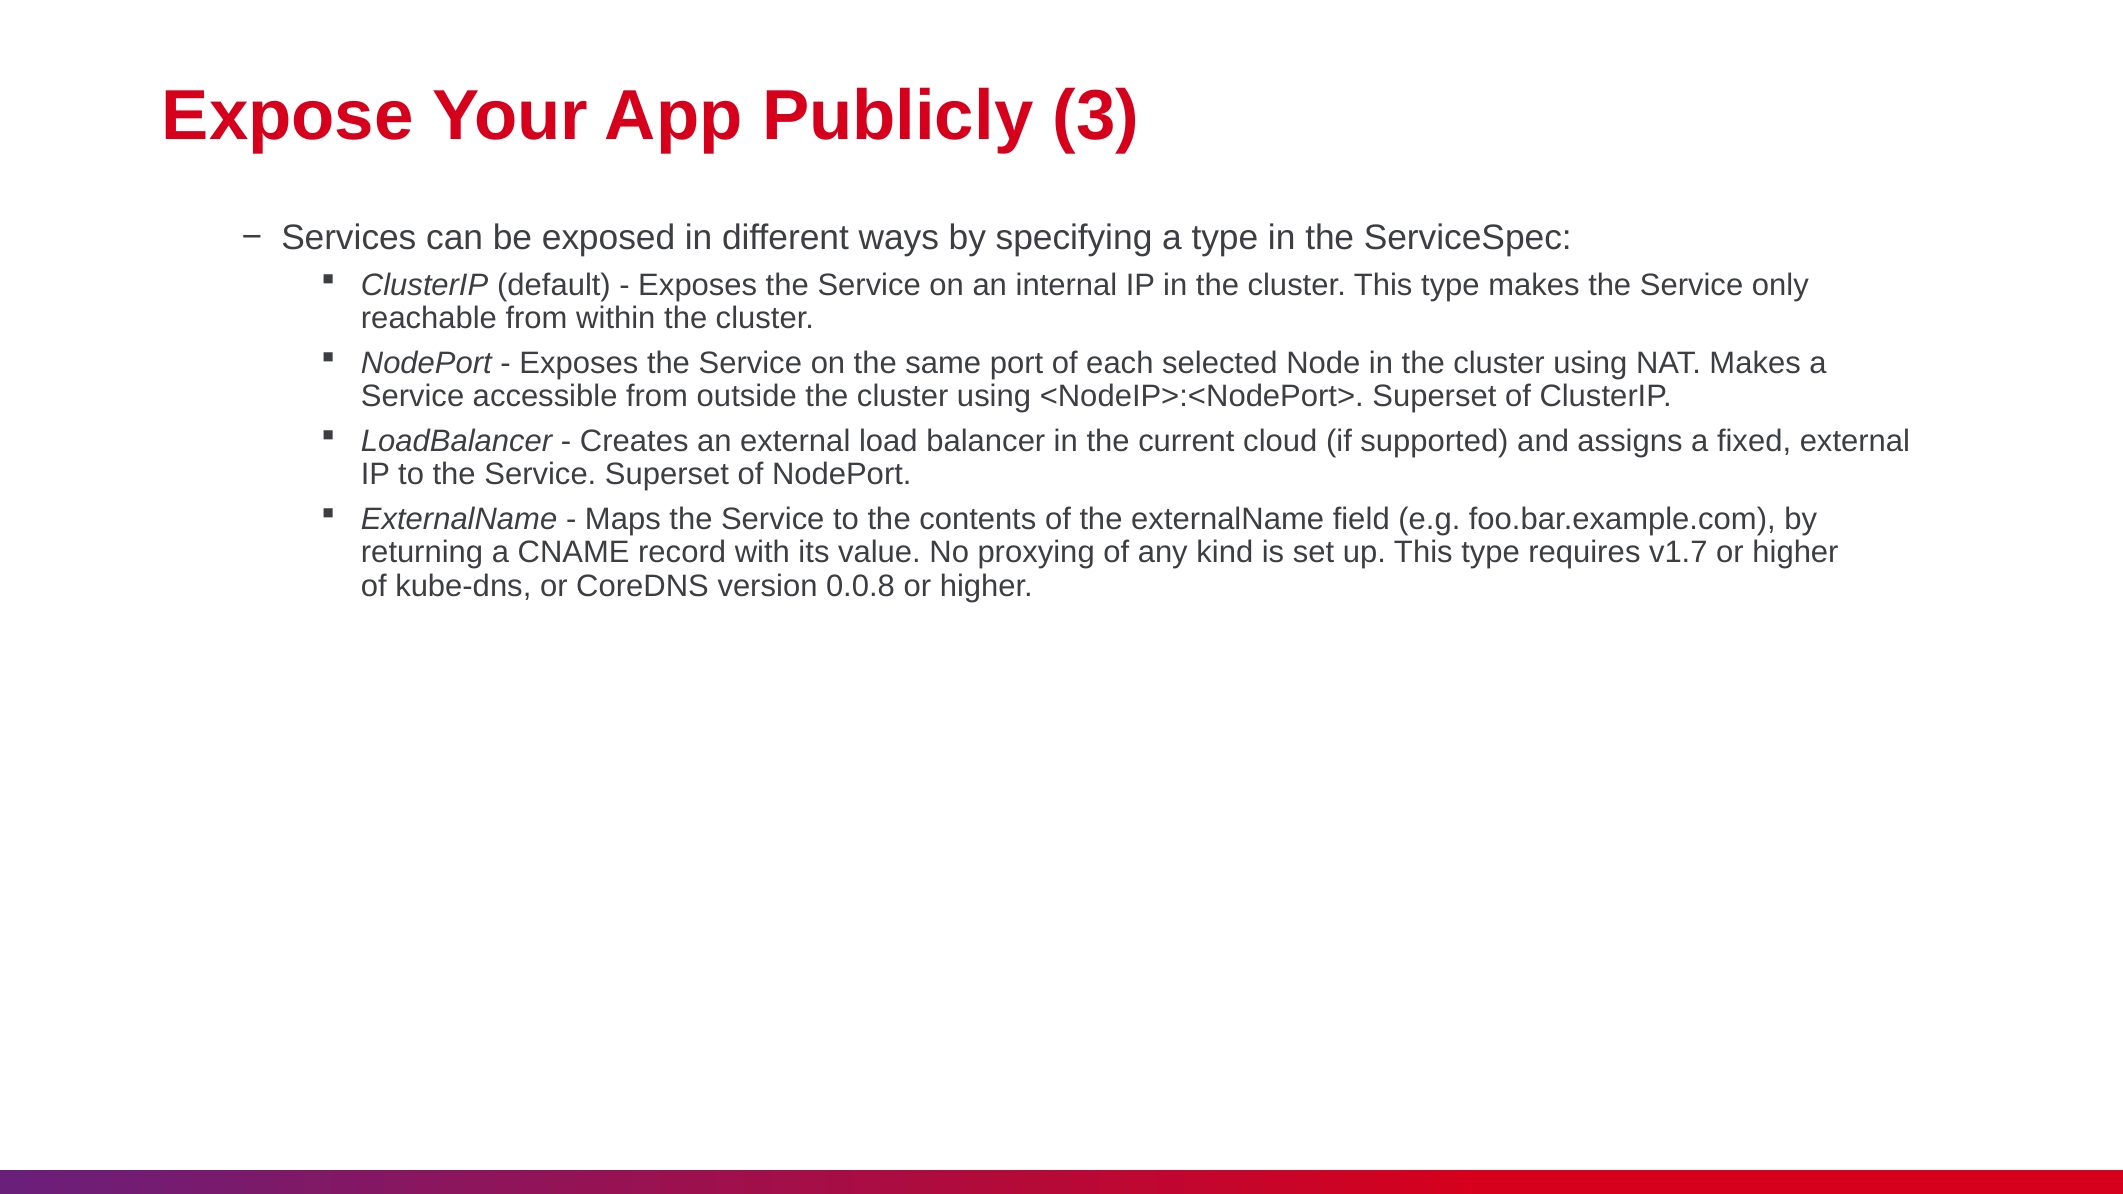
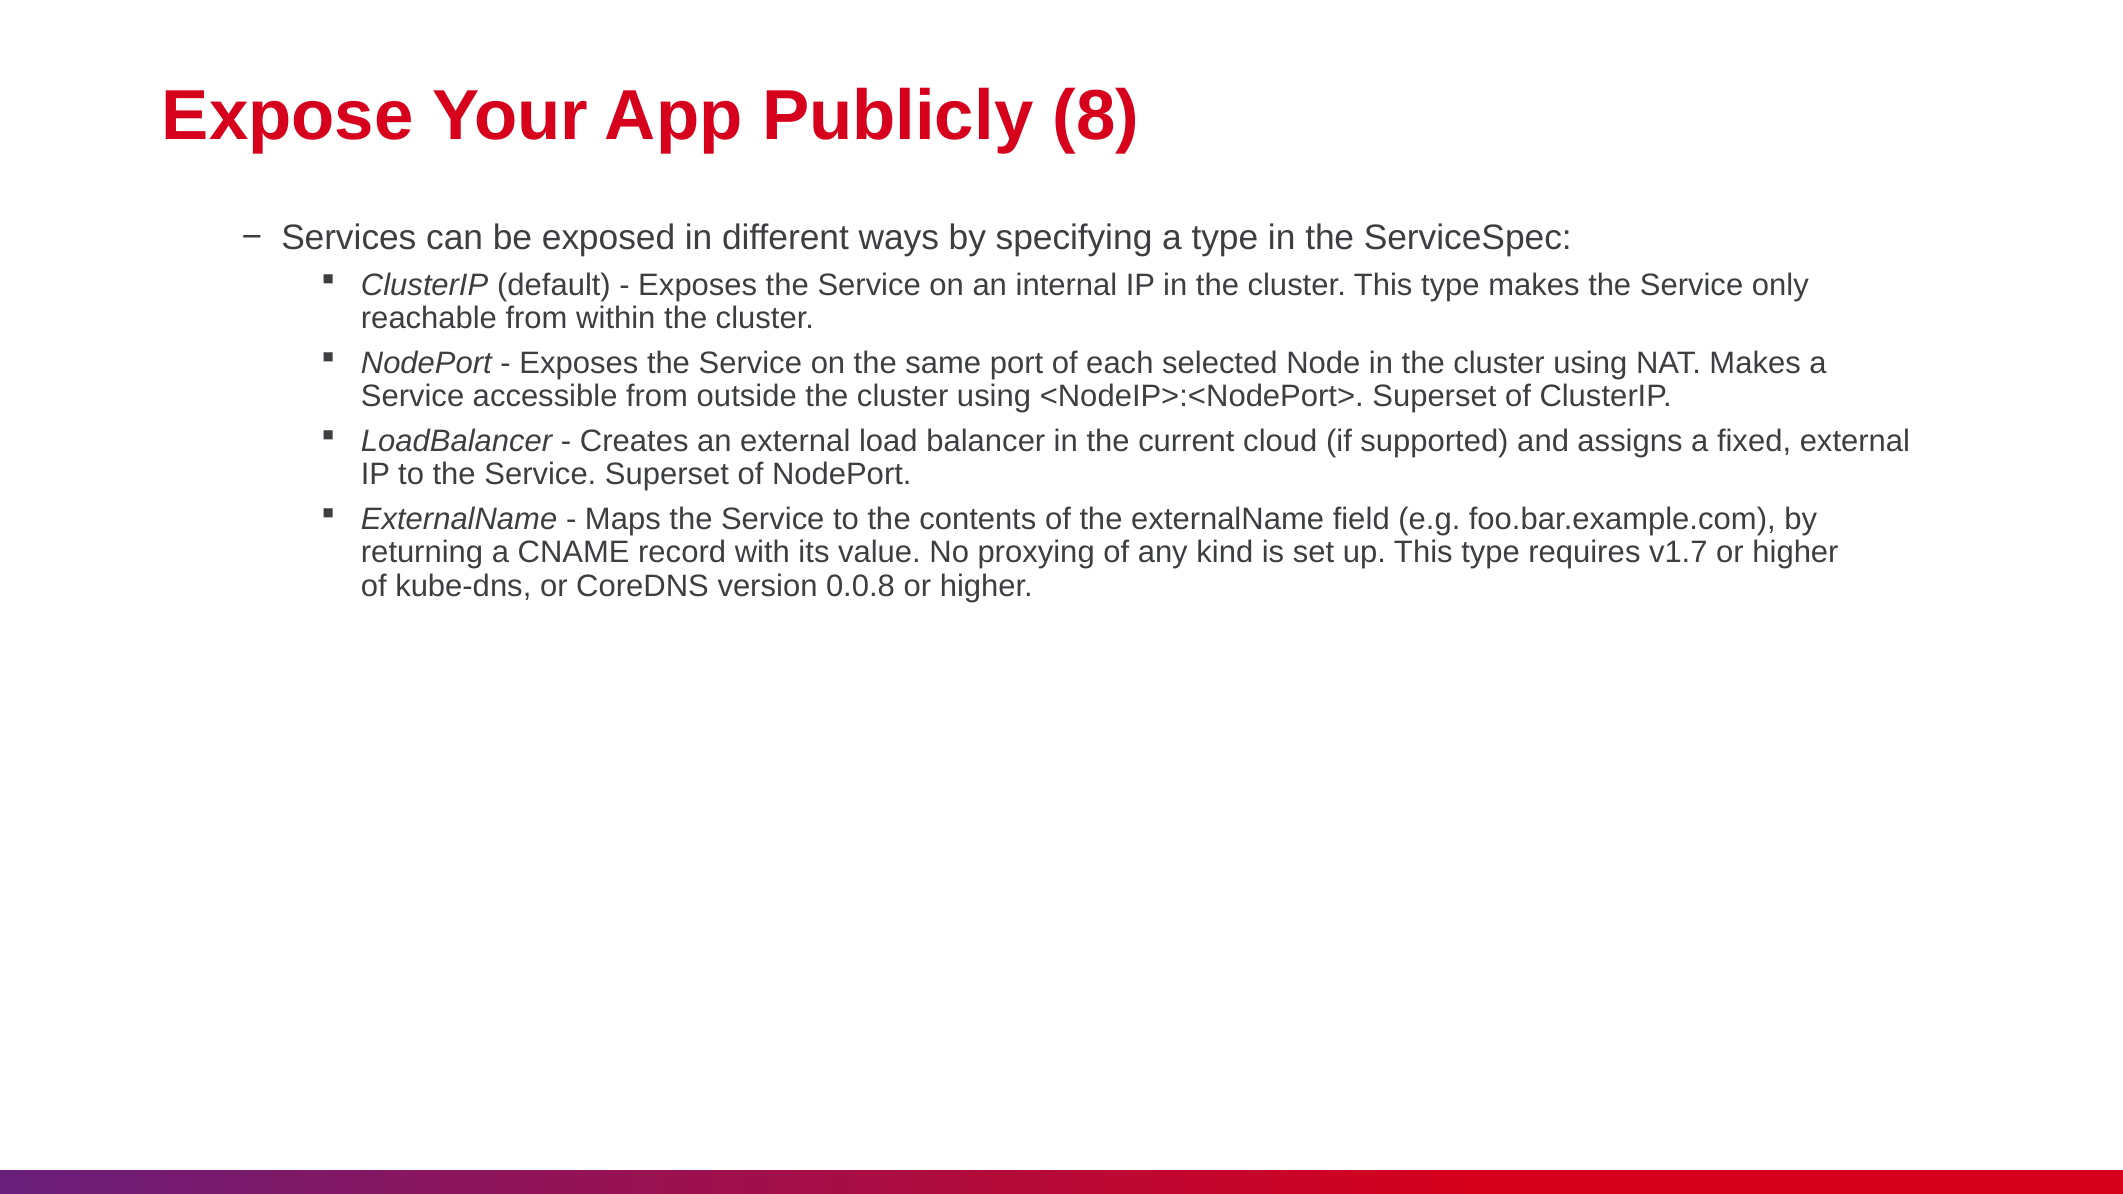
3: 3 -> 8
